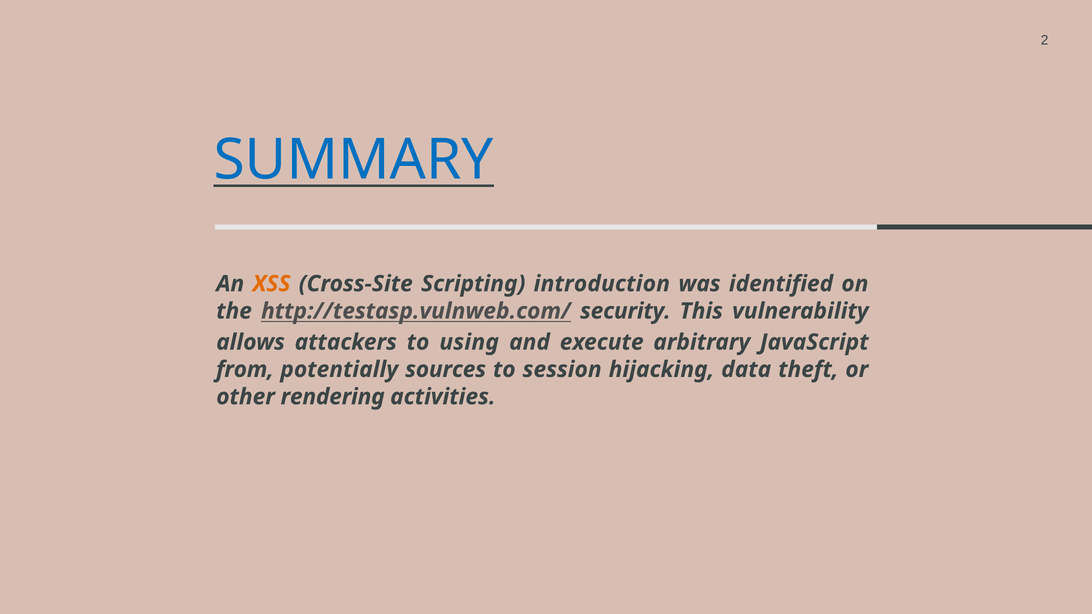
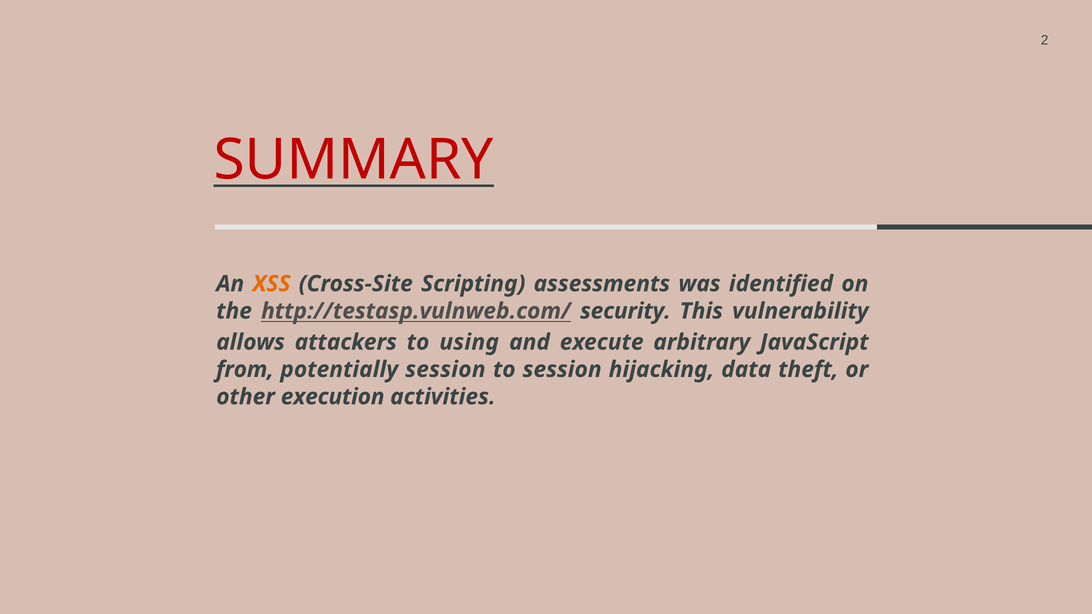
SUMMARY colour: blue -> red
introduction: introduction -> assessments
potentially sources: sources -> session
rendering: rendering -> execution
